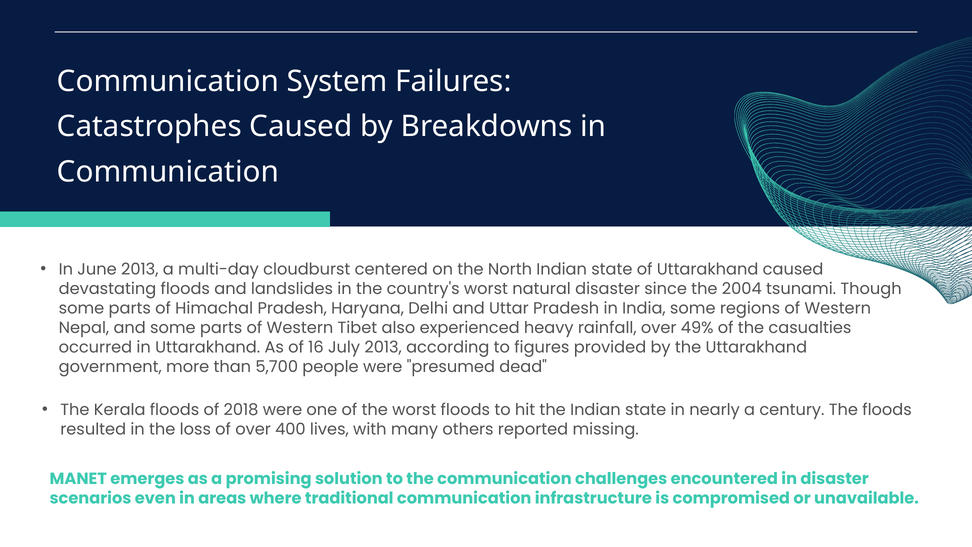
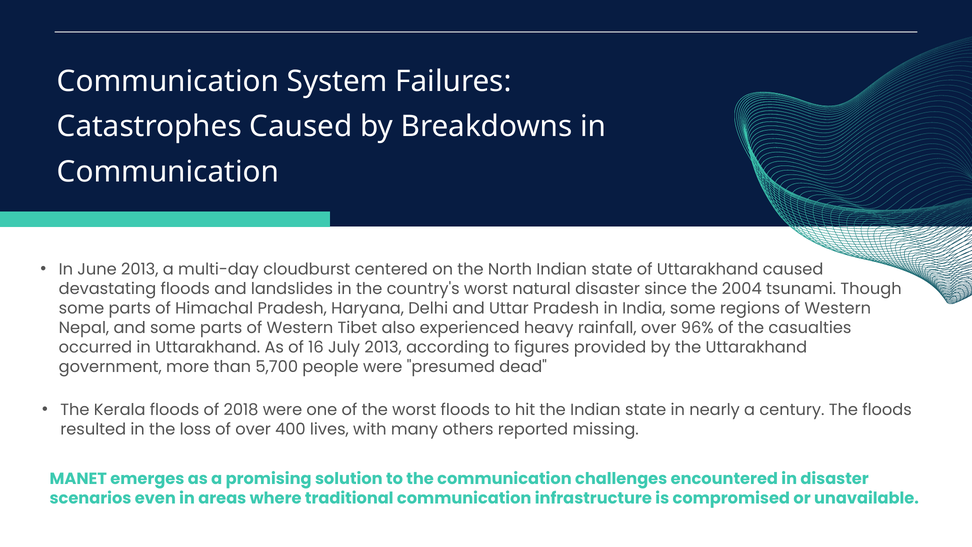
49%: 49% -> 96%
